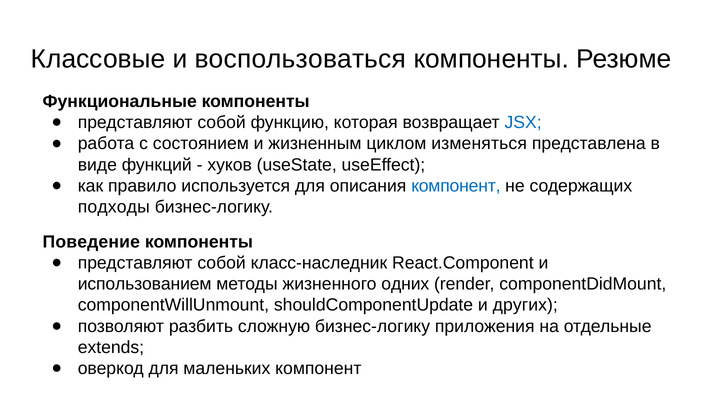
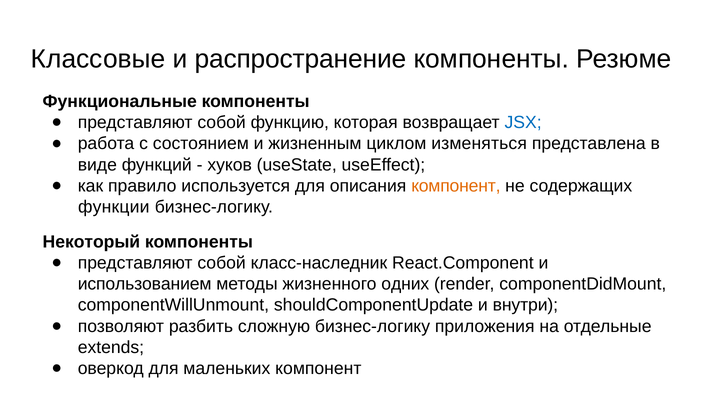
воспользоваться: воспользоваться -> распространение
компонент at (456, 186) colour: blue -> orange
подходы: подходы -> функции
Поведение: Поведение -> Некоторый
других: других -> внутри
